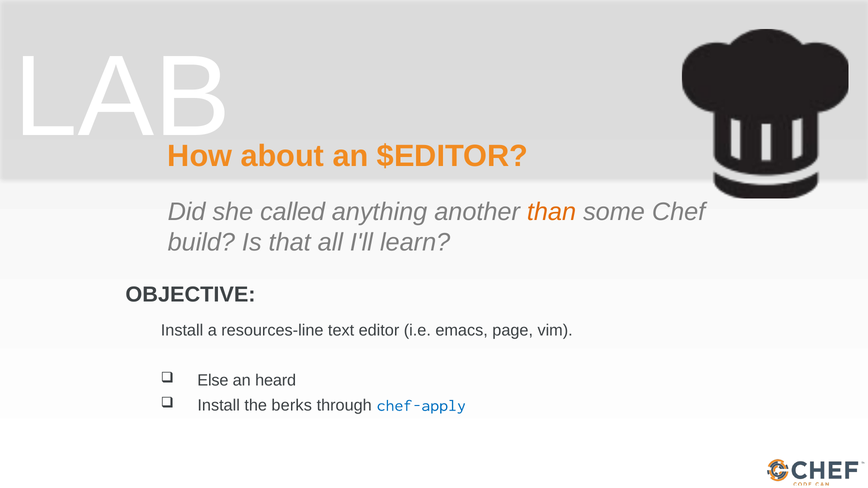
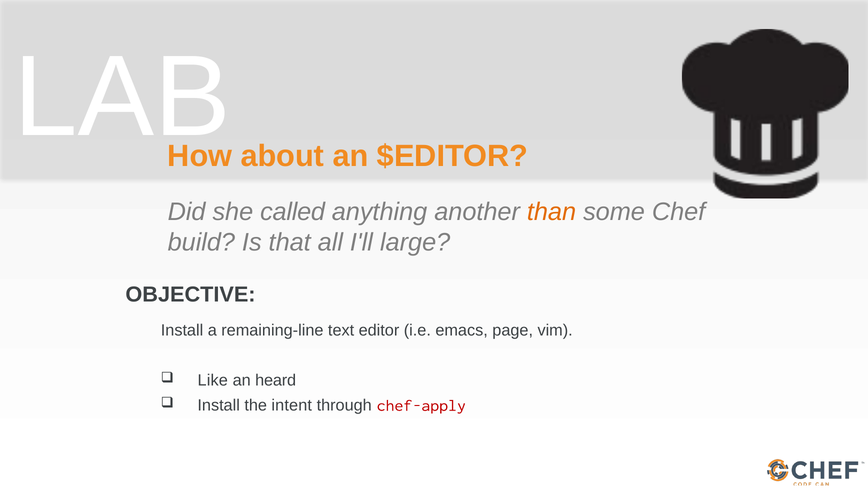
learn: learn -> large
resources-line: resources-line -> remaining-line
Else: Else -> Like
berks: berks -> intent
chef-apply colour: blue -> red
